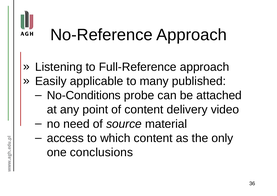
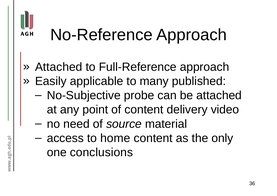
Listening at (59, 67): Listening -> Attached
No-Conditions: No-Conditions -> No-Subjective
which: which -> home
